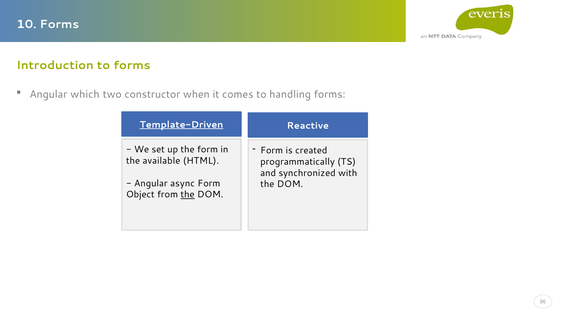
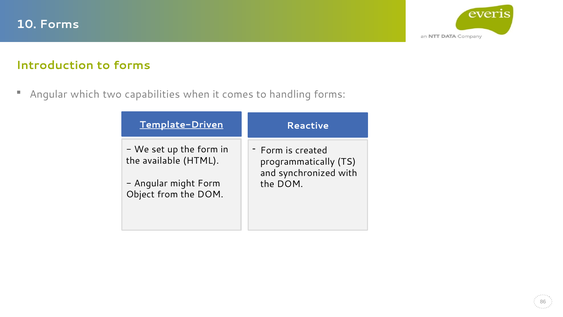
constructor: constructor -> capabilities
async: async -> might
the at (188, 194) underline: present -> none
